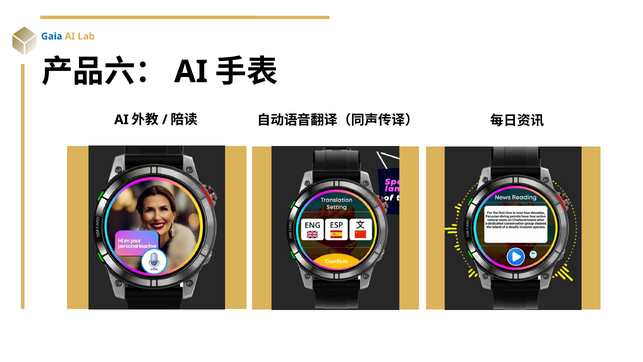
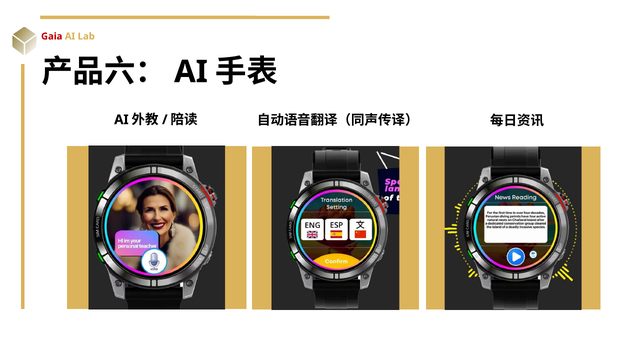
Gaia colour: blue -> red
